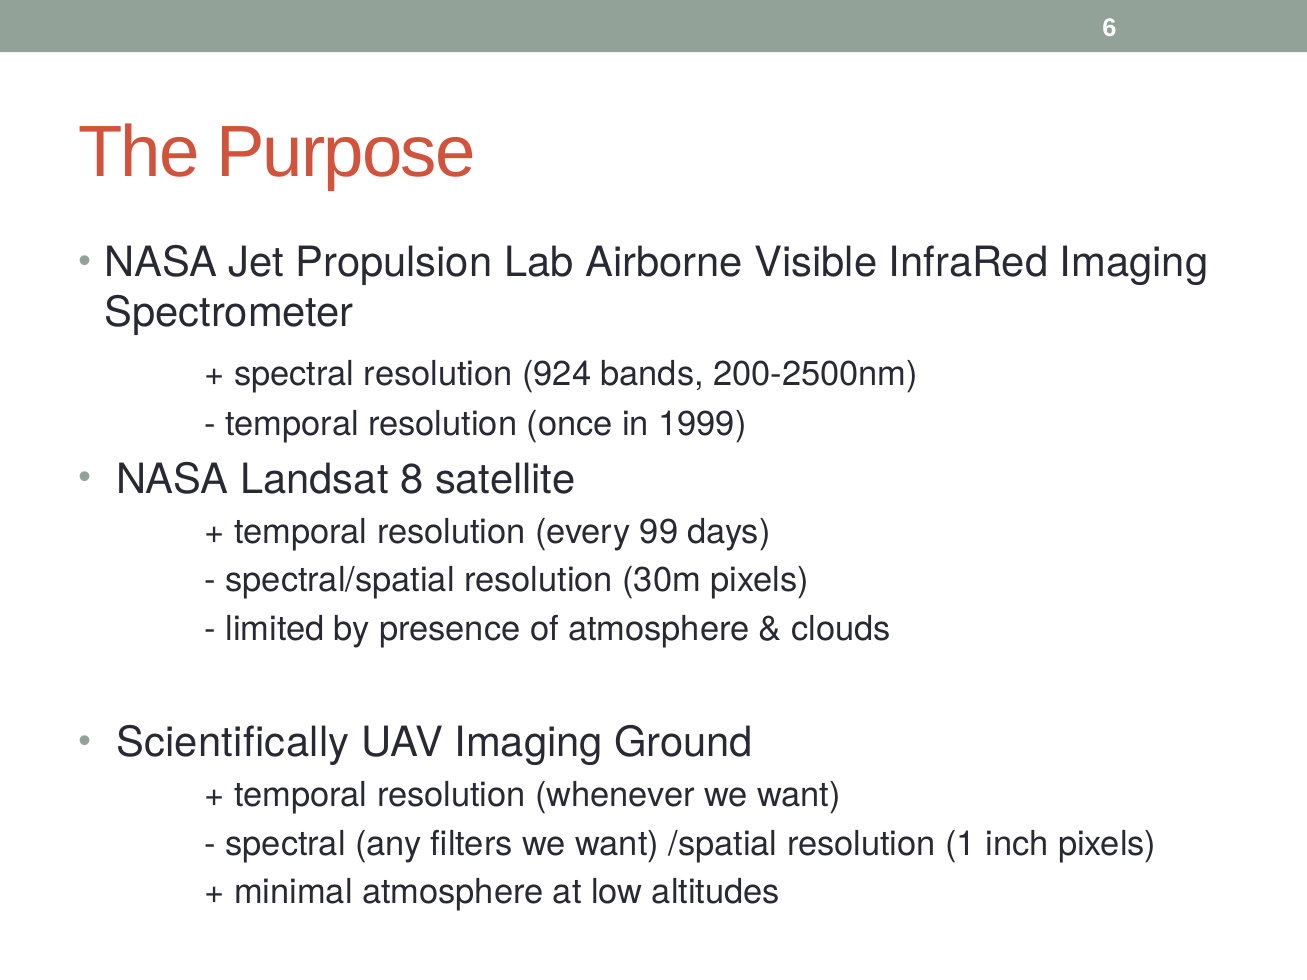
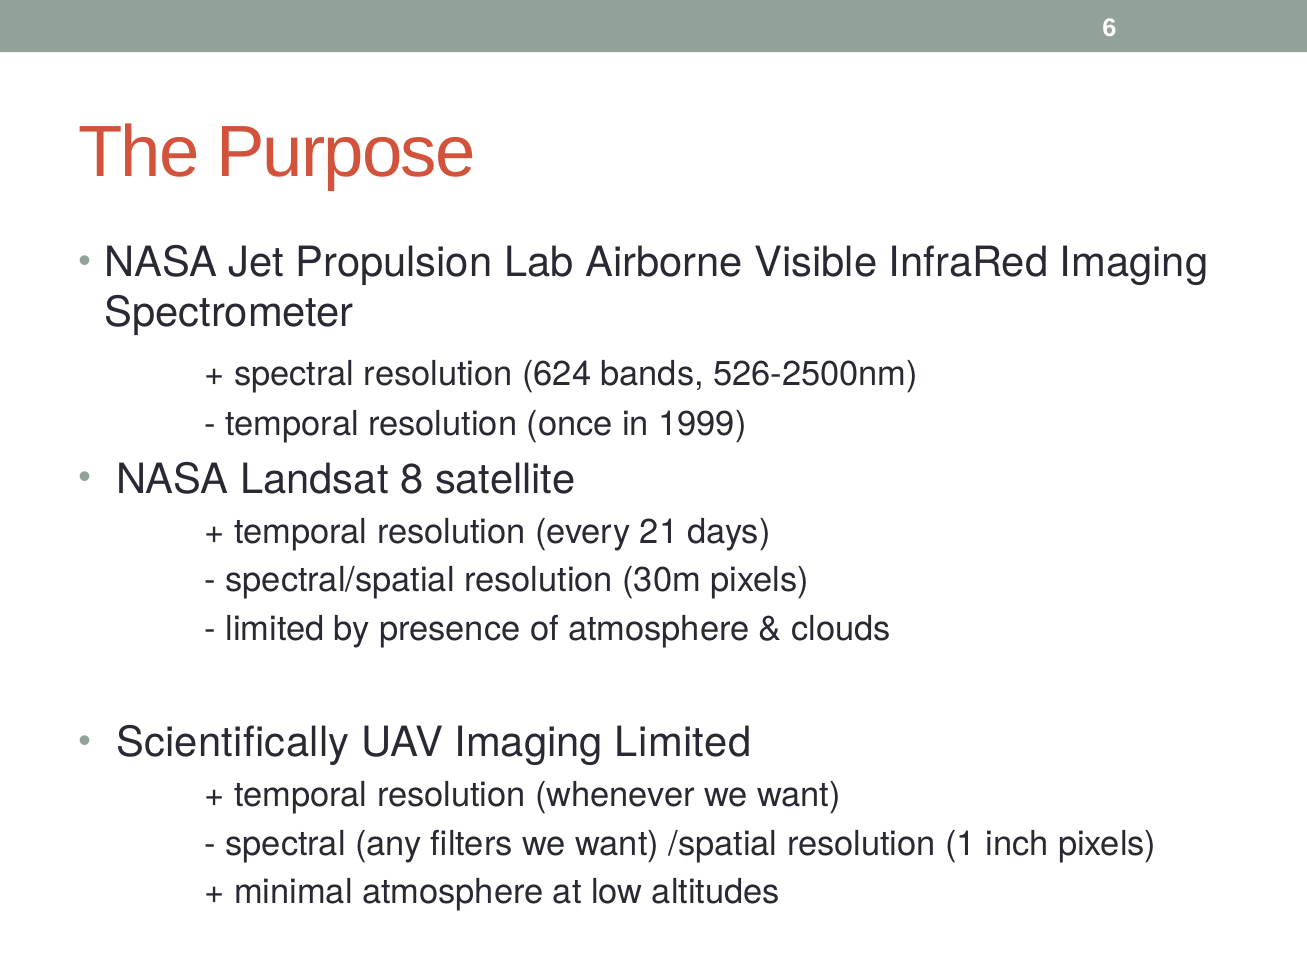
924: 924 -> 624
200-2500nm: 200-2500nm -> 526-2500nm
99: 99 -> 21
Imaging Ground: Ground -> Limited
